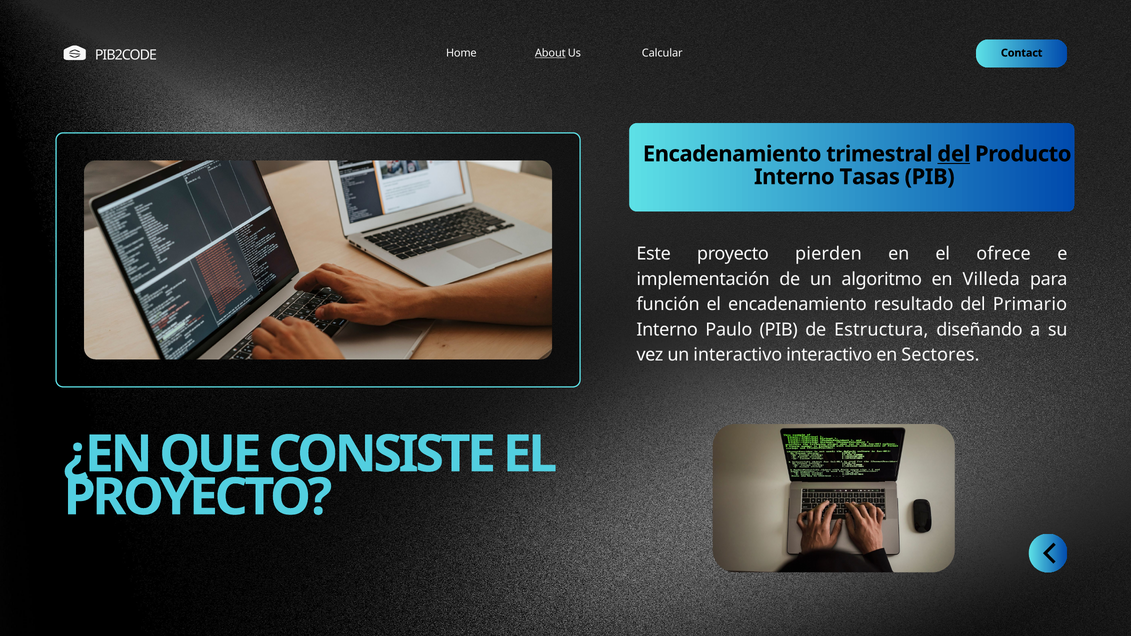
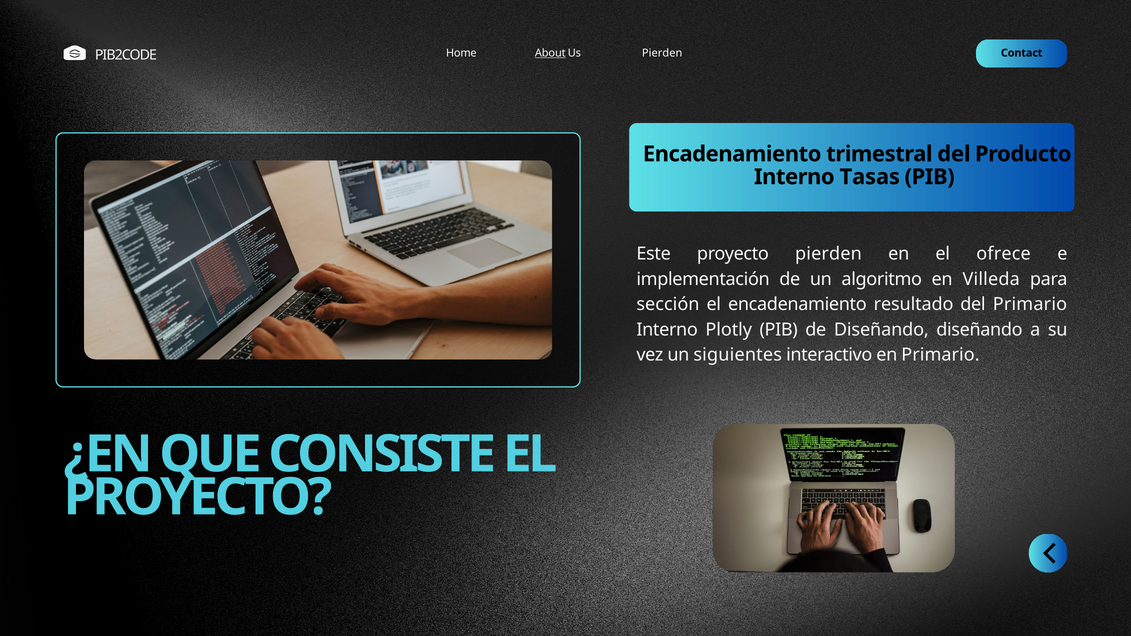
Us Calcular: Calcular -> Pierden
del at (954, 154) underline: present -> none
función: función -> sección
Paulo: Paulo -> Plotly
de Estructura: Estructura -> Diseñando
un interactivo: interactivo -> siguientes
en Sectores: Sectores -> Primario
